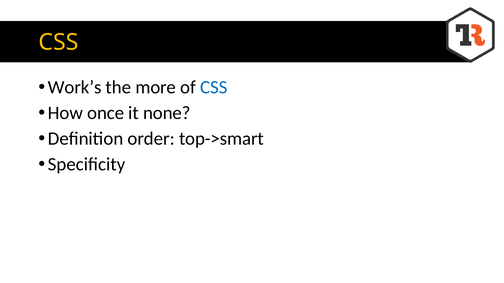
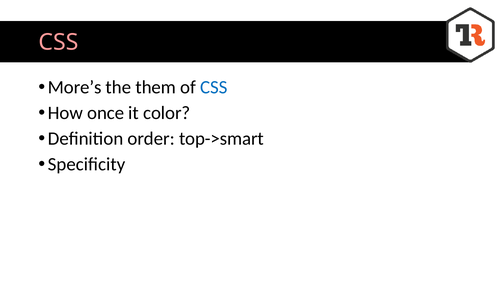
CSS at (58, 42) colour: yellow -> pink
Work’s: Work’s -> More’s
more: more -> them
none: none -> color
